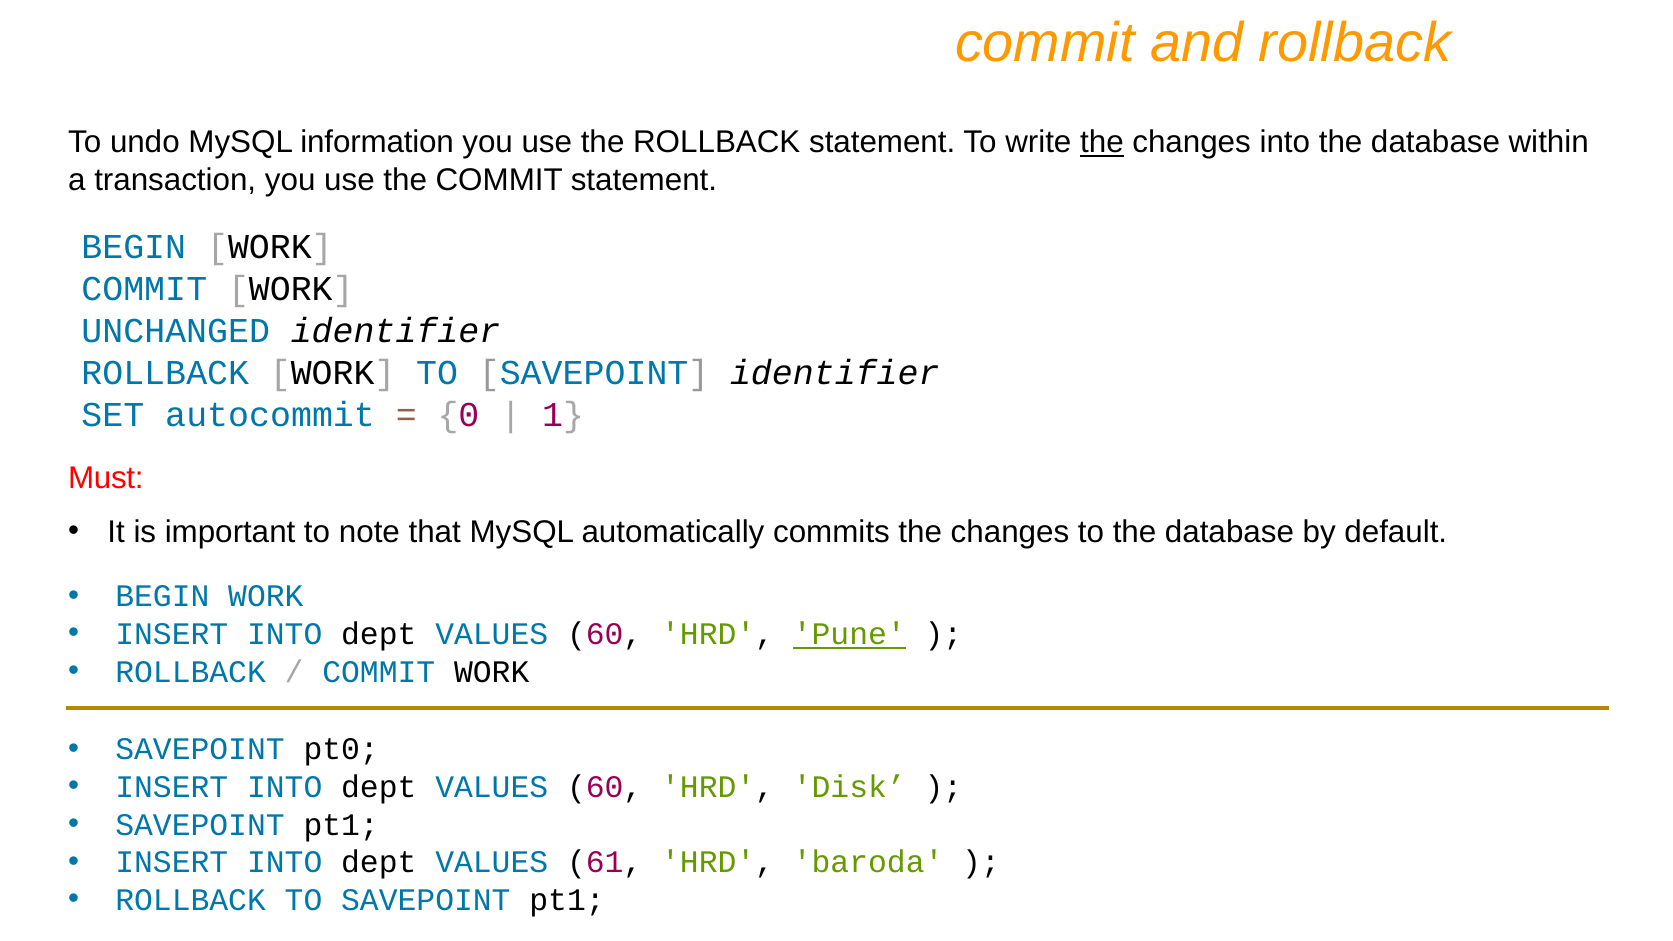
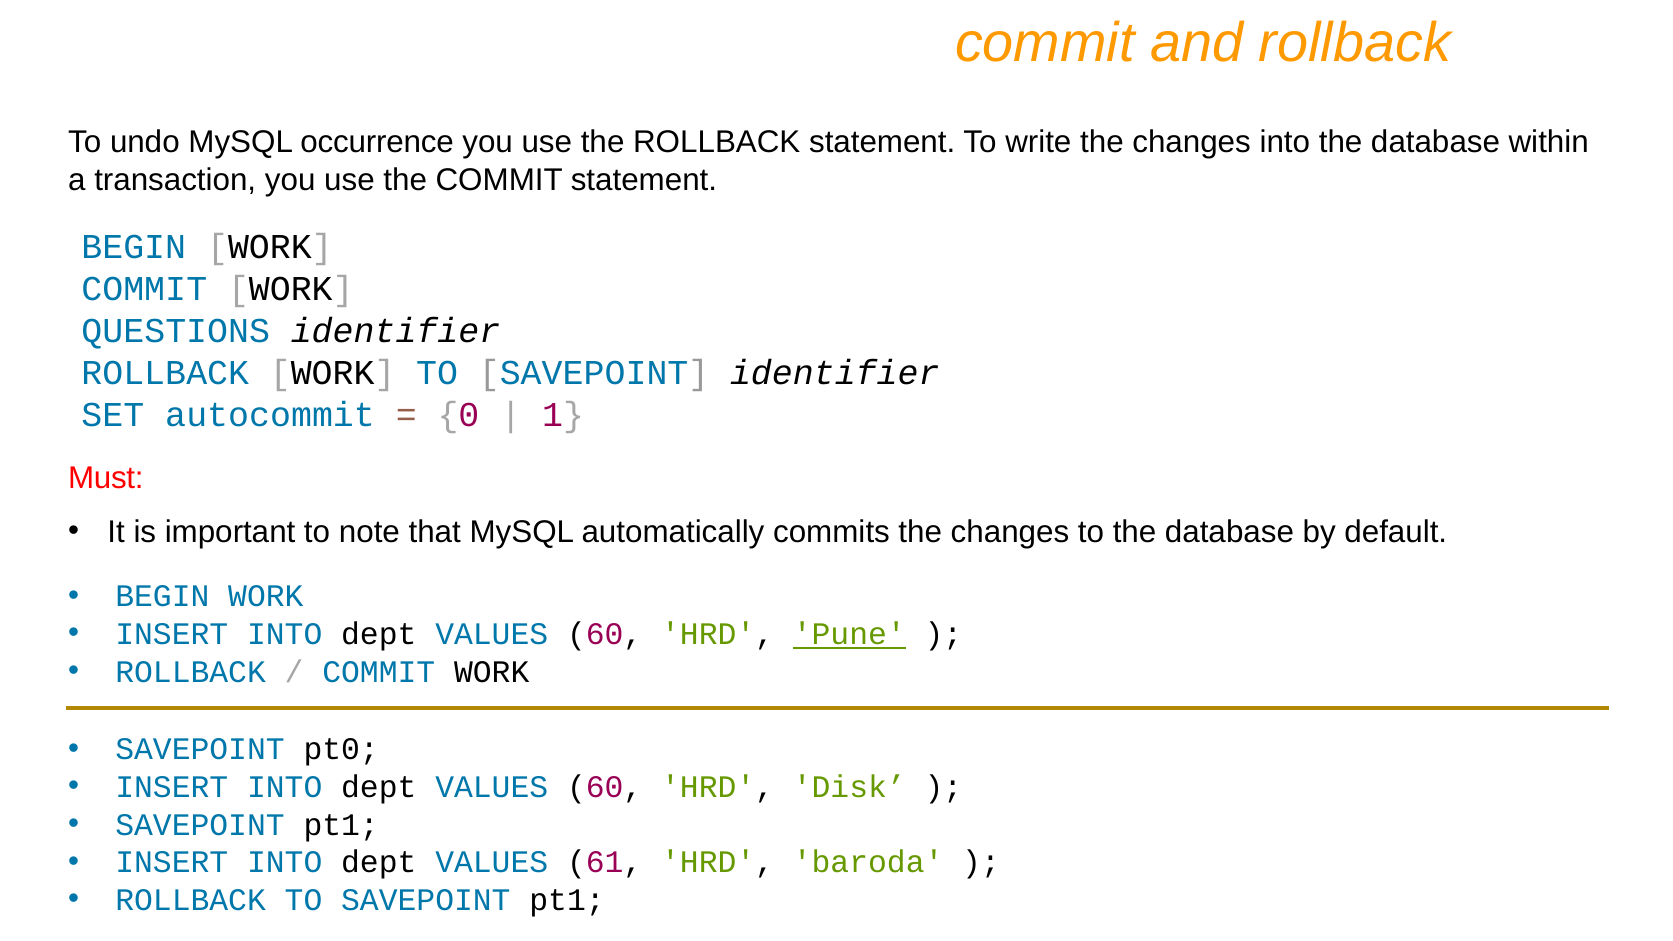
information: information -> occurrence
the at (1102, 142) underline: present -> none
UNCHANGED: UNCHANGED -> QUESTIONS
